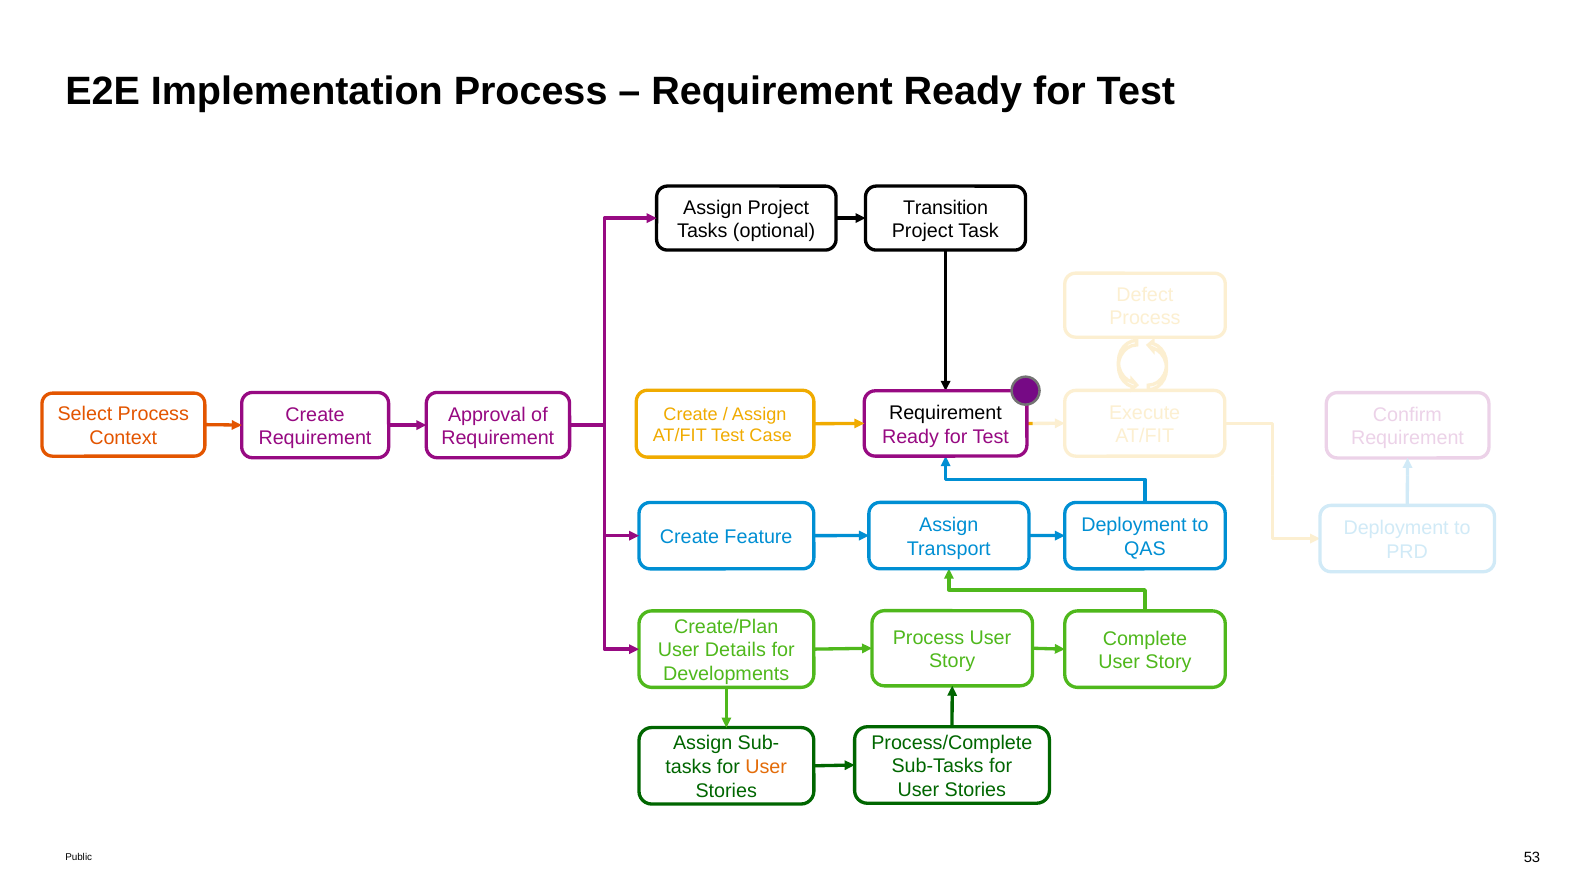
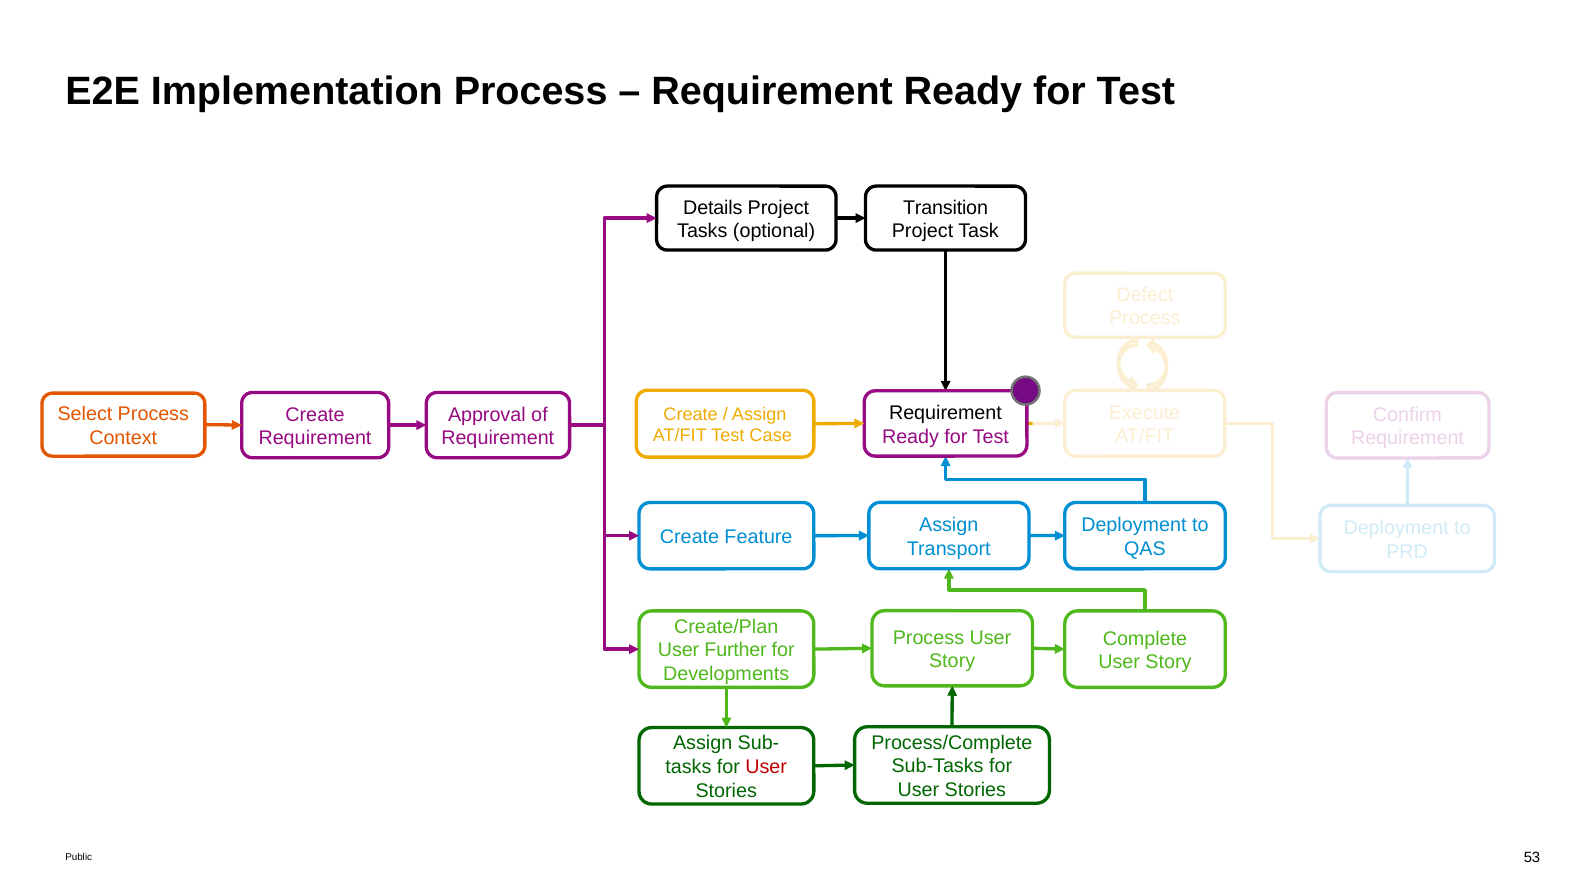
Assign at (713, 208): Assign -> Details
Details: Details -> Further
User at (766, 767) colour: orange -> red
